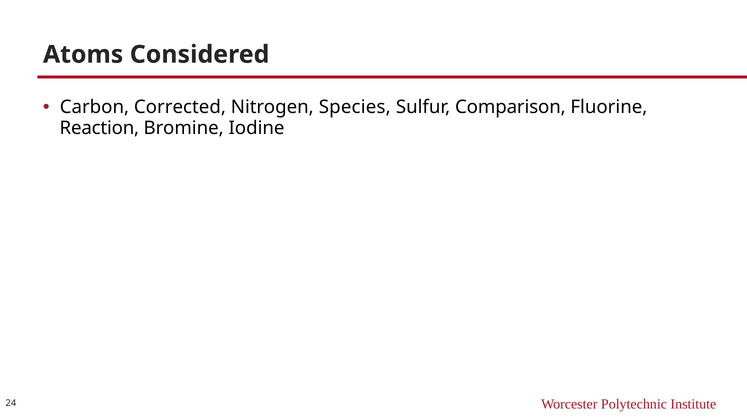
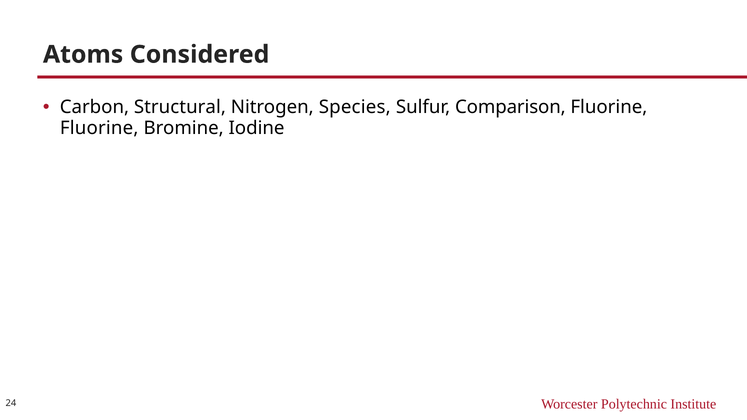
Corrected: Corrected -> Structural
Reaction at (99, 128): Reaction -> Fluorine
